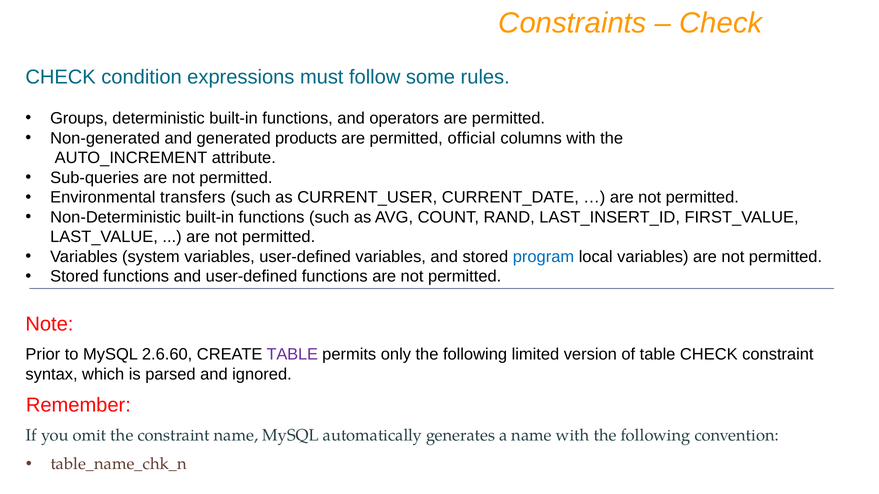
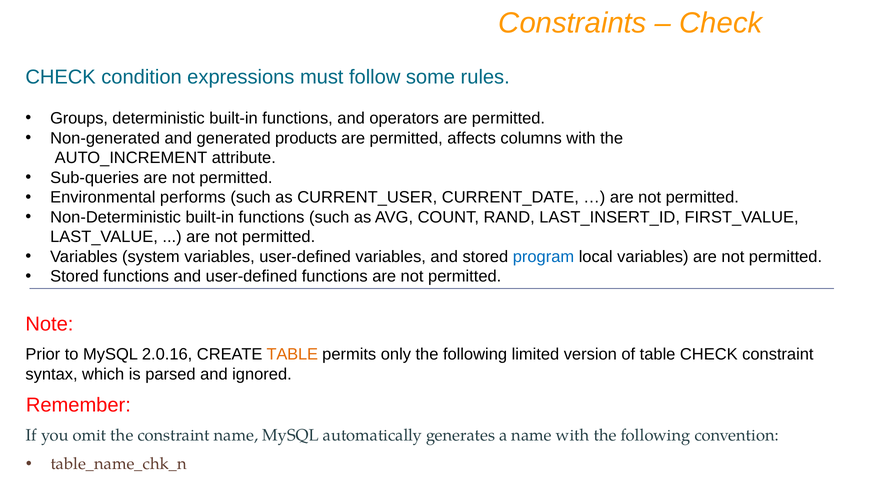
official: official -> affects
transfers: transfers -> performs
2.6.60: 2.6.60 -> 2.0.16
TABLE at (292, 355) colour: purple -> orange
